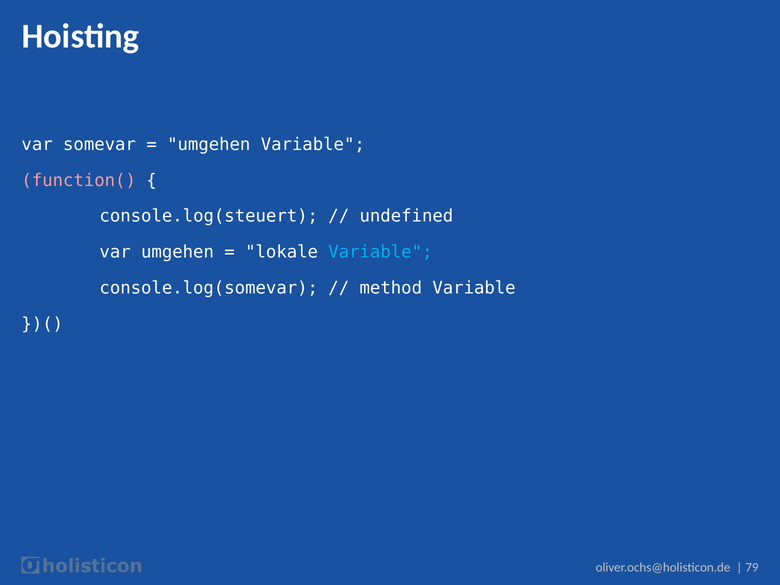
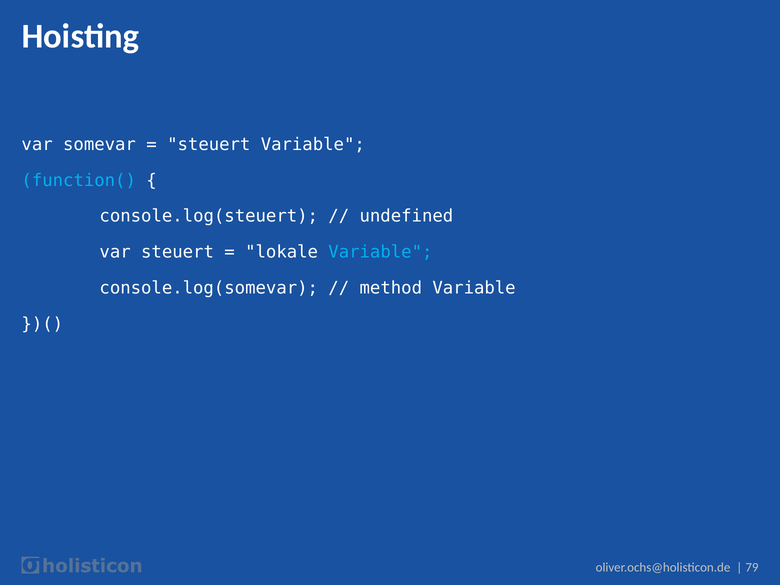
umgehen at (209, 144): umgehen -> steuert
function( colour: pink -> light blue
var umgehen: umgehen -> steuert
